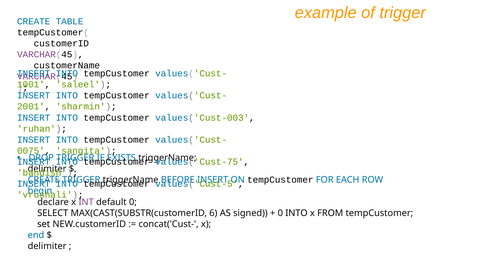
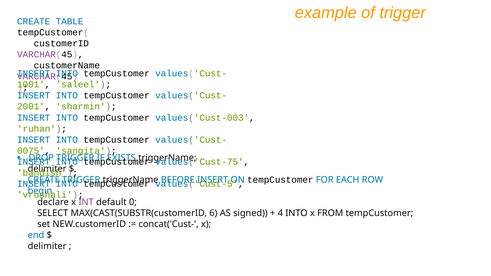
0 at (280, 213): 0 -> 4
